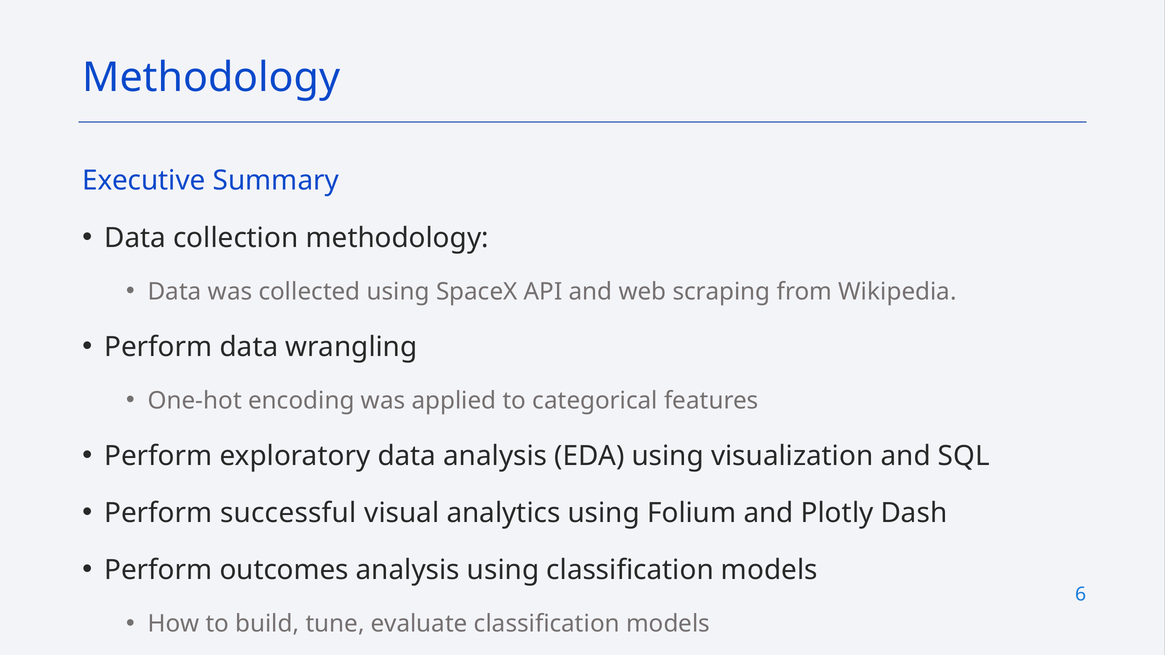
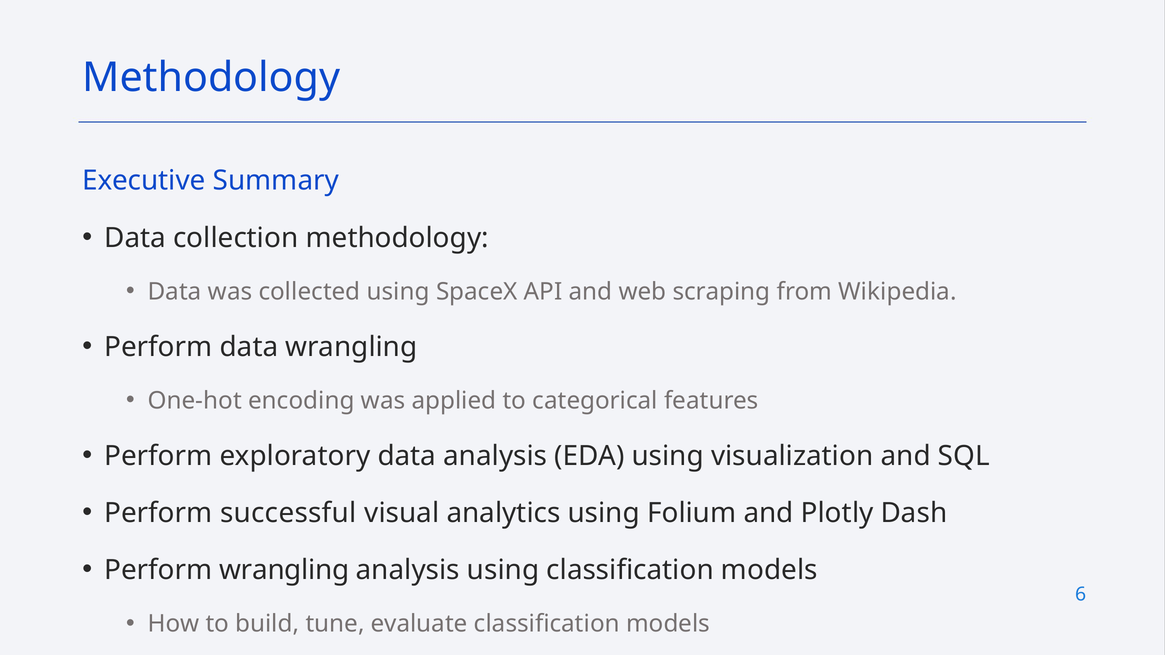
Perform outcomes: outcomes -> wrangling
